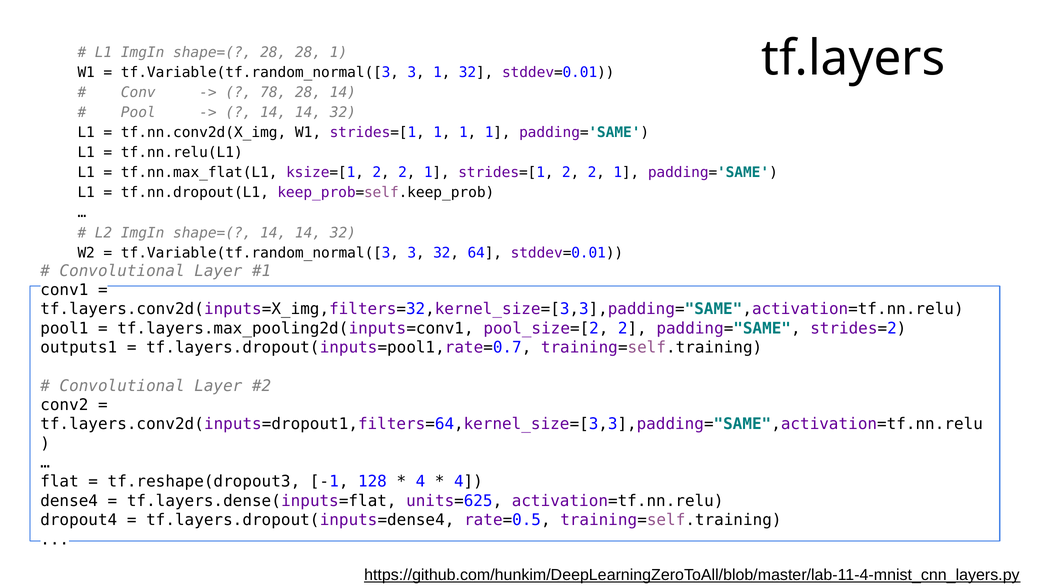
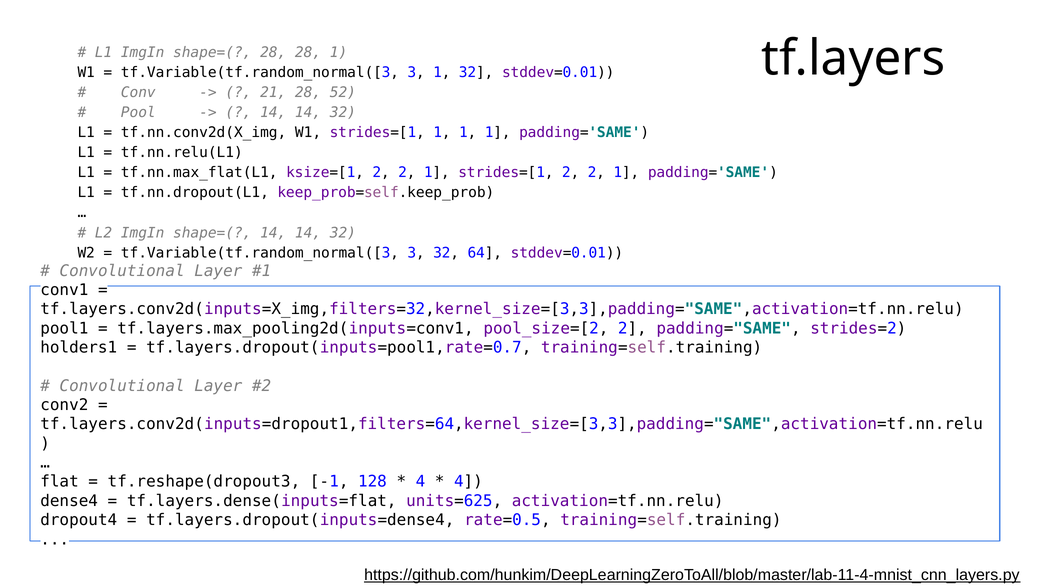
78: 78 -> 21
28 14: 14 -> 52
outputs1: outputs1 -> holders1
